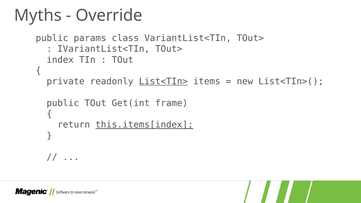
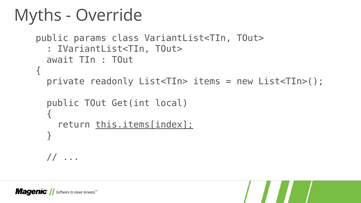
index: index -> await
List<TIn> underline: present -> none
frame: frame -> local
